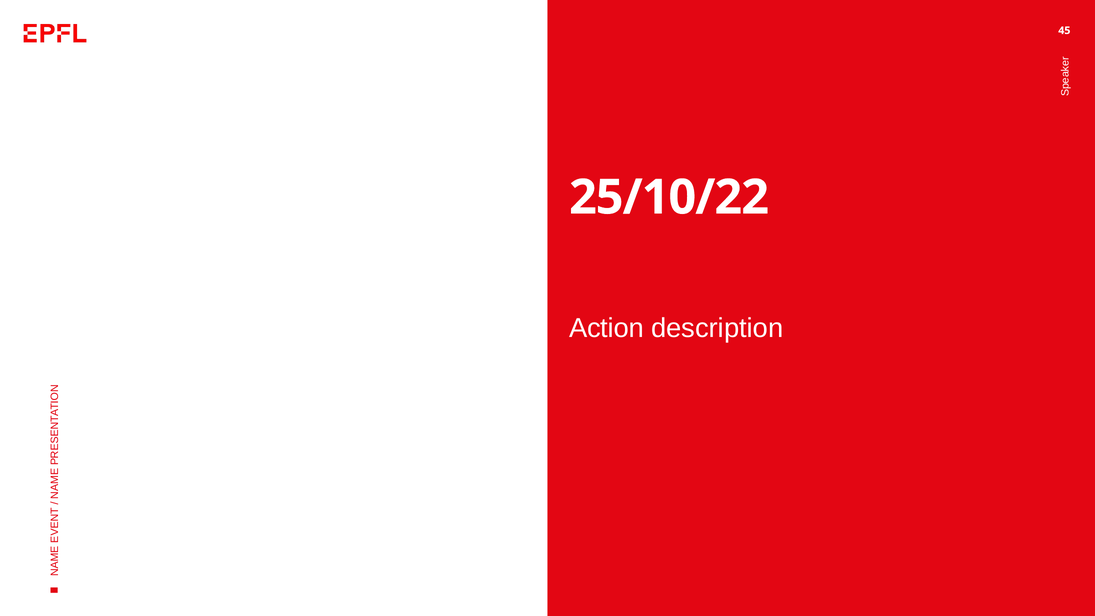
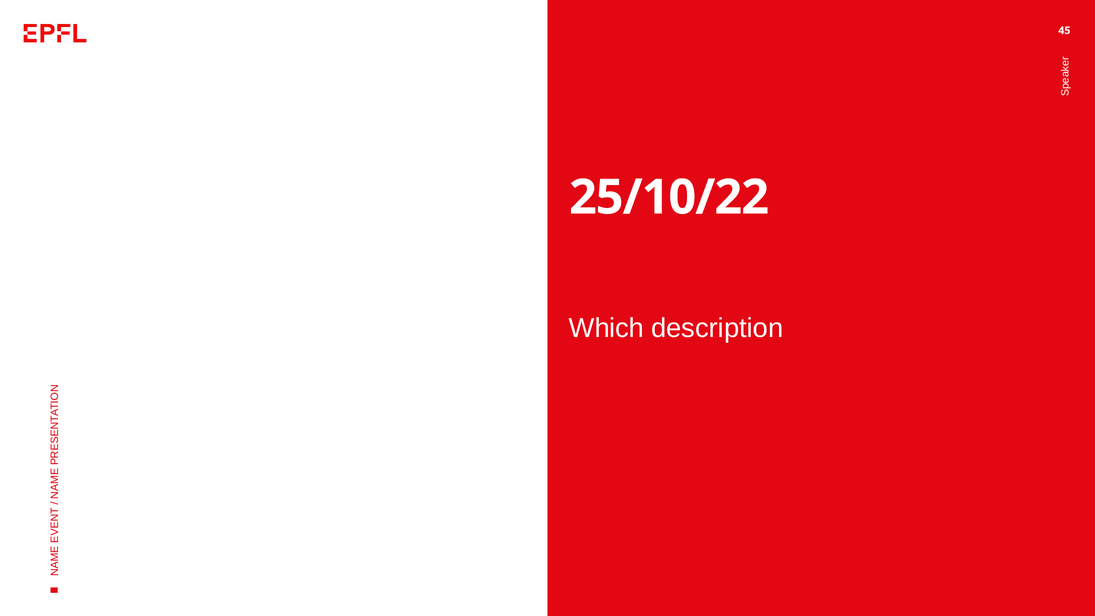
Action: Action -> Which
